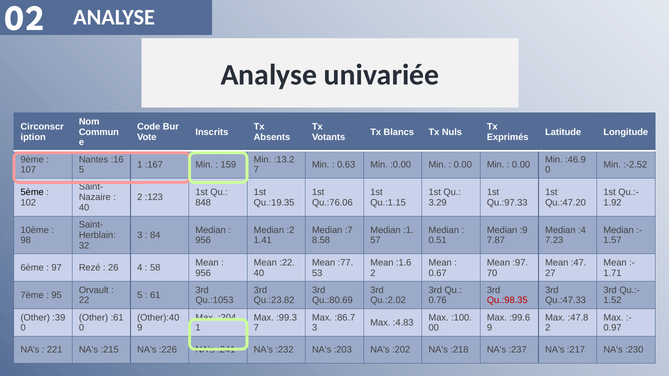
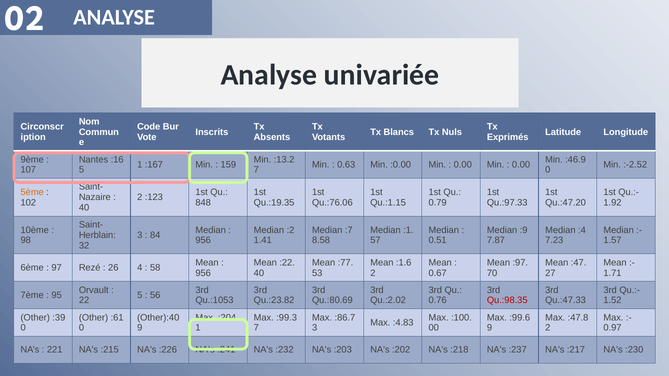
5ème colour: black -> orange
3.29: 3.29 -> 0.79
61: 61 -> 56
